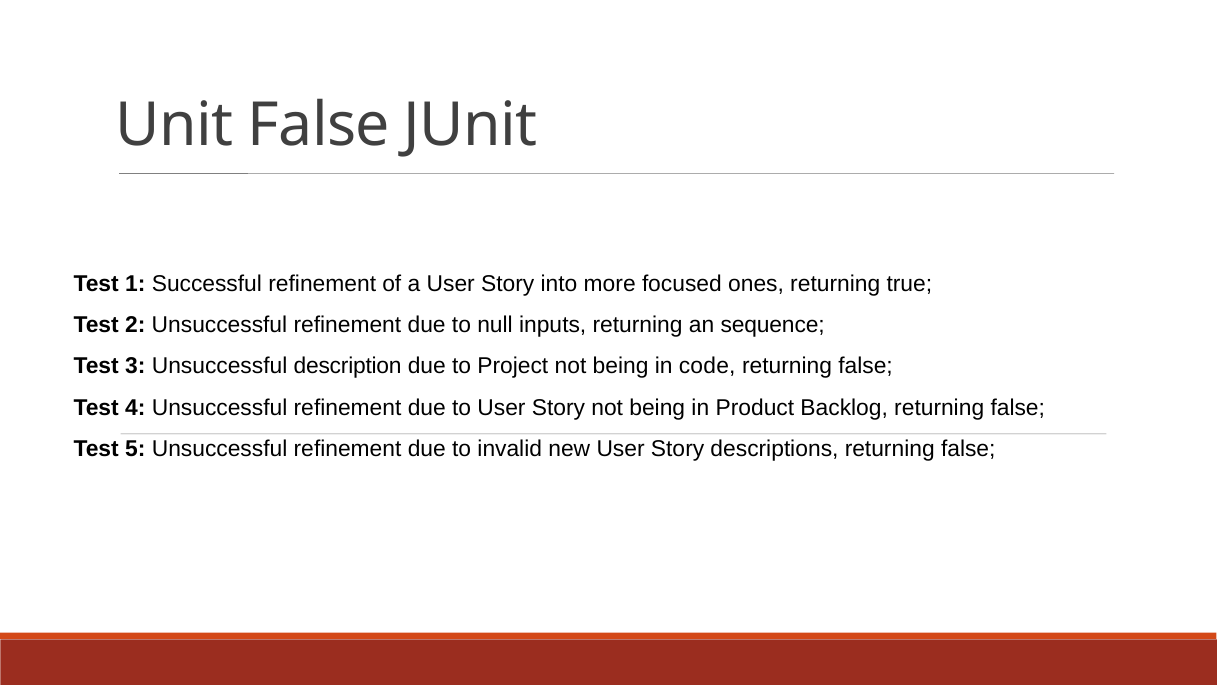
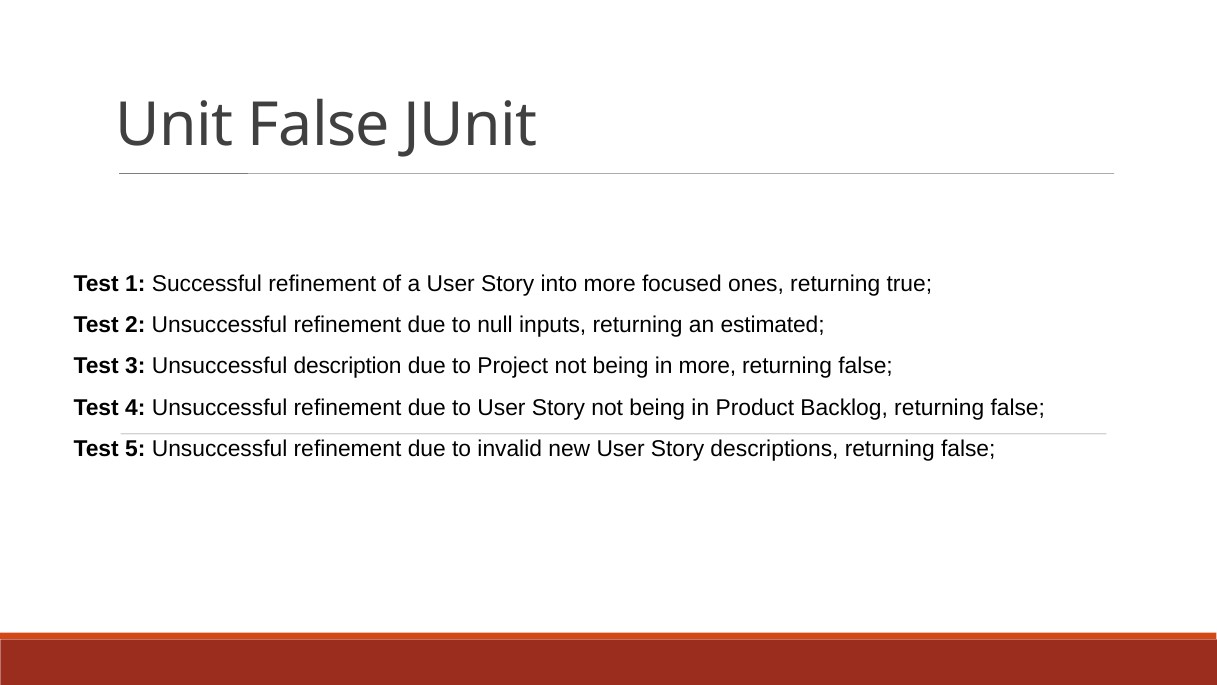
sequence: sequence -> estimated
in code: code -> more
